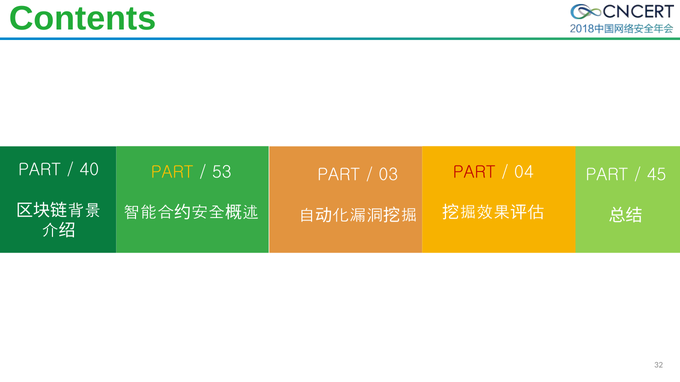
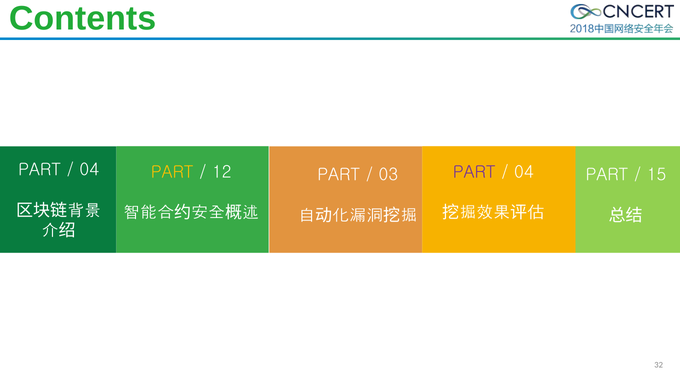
40 at (89, 170): 40 -> 04
53: 53 -> 12
PART at (474, 172) colour: red -> purple
45: 45 -> 15
